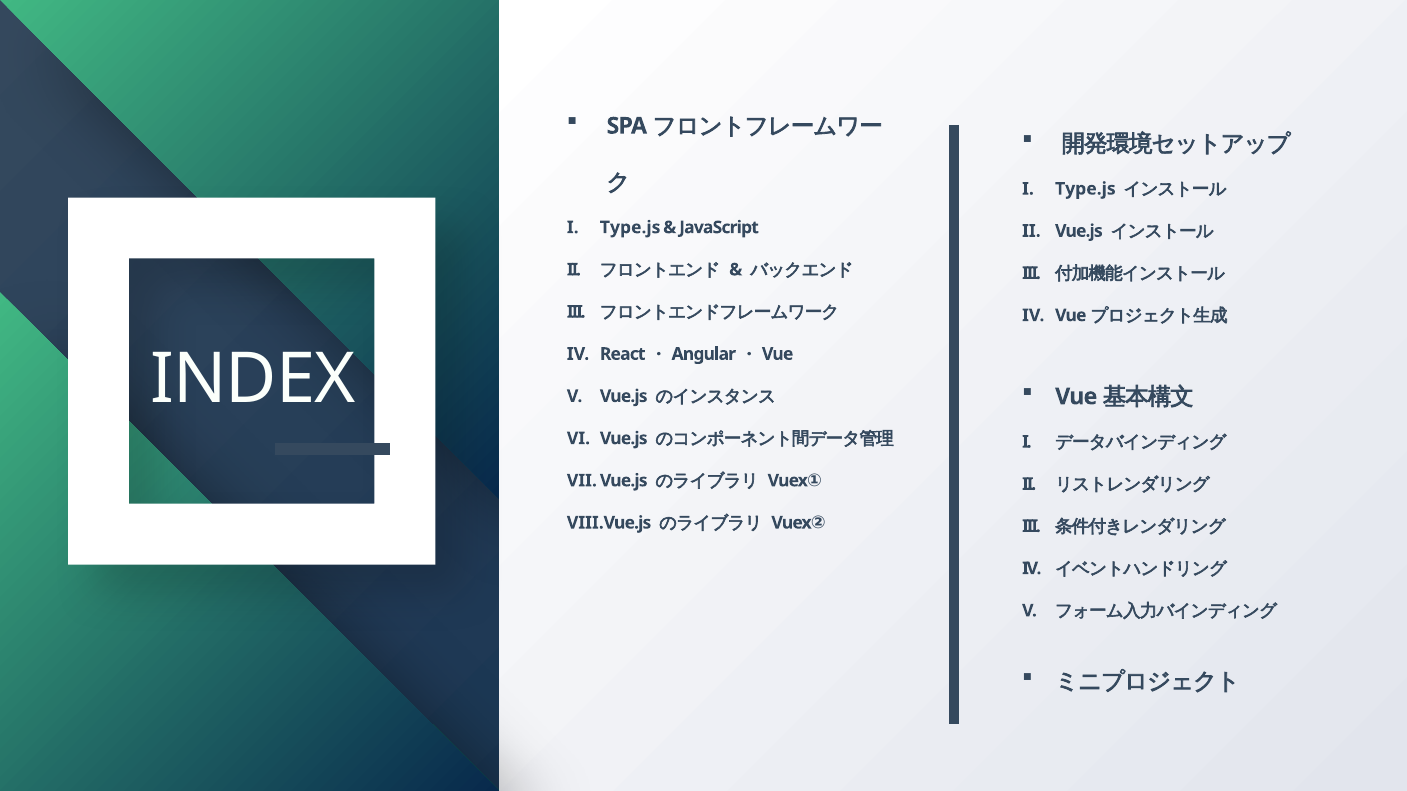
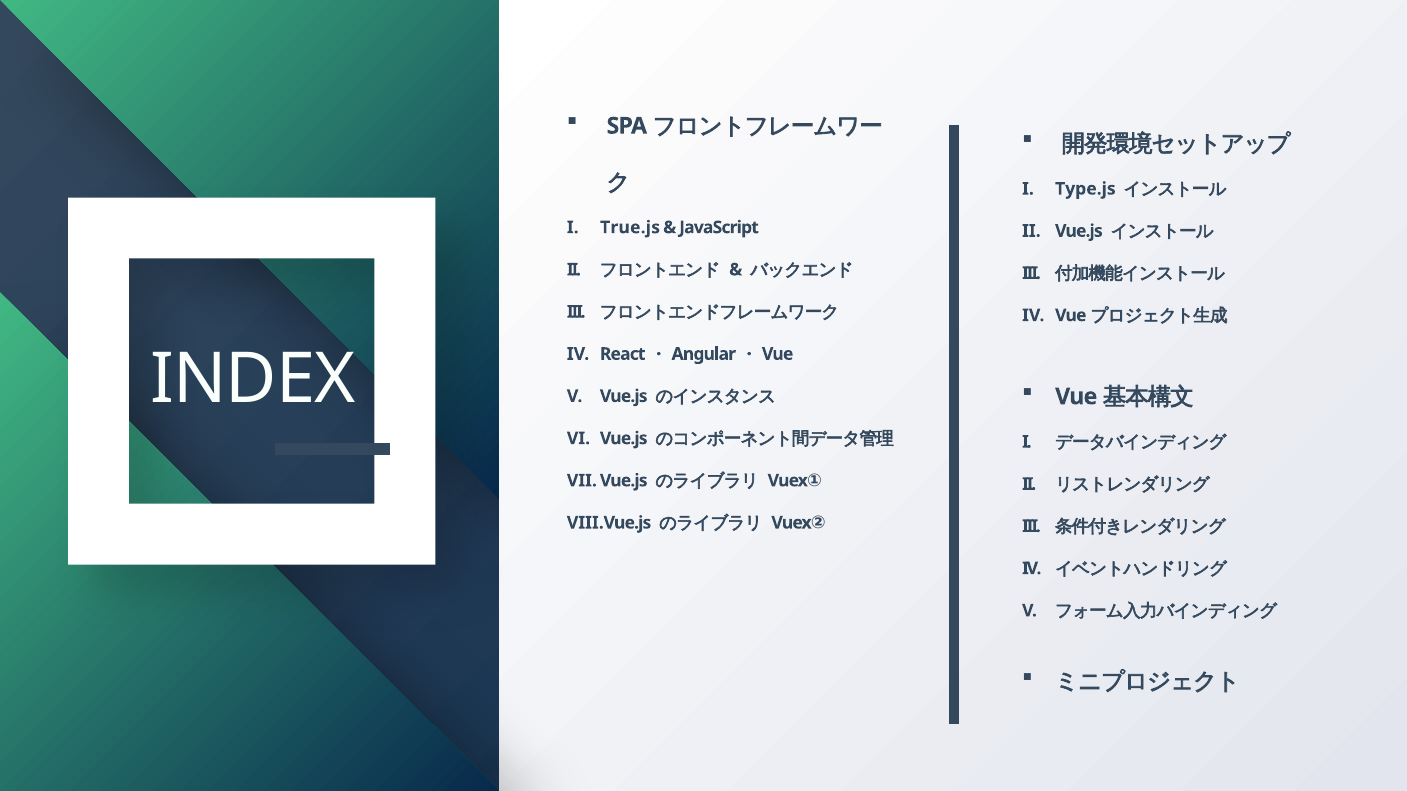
Type.js at (630, 228): Type.js -> True.js
